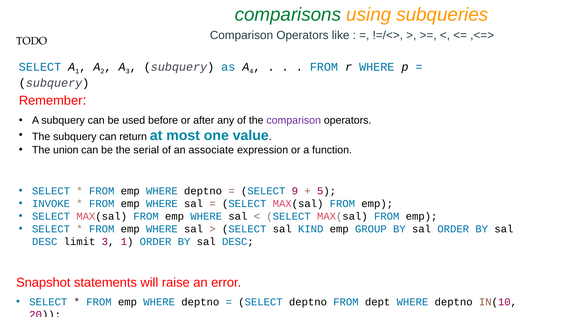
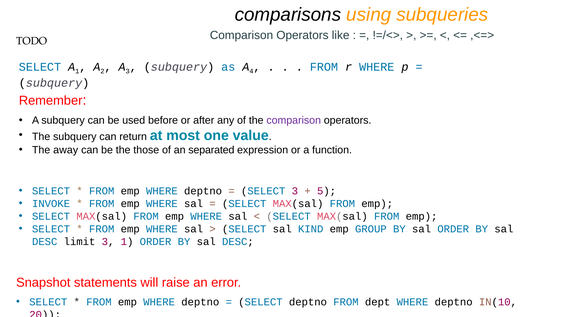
comparisons colour: green -> black
union: union -> away
serial: serial -> those
associate: associate -> separated
SELECT 9: 9 -> 3
